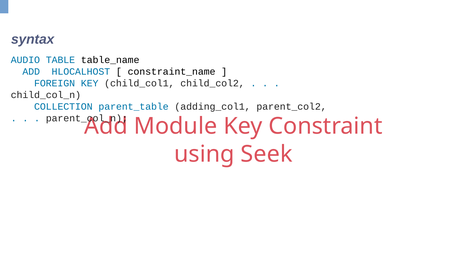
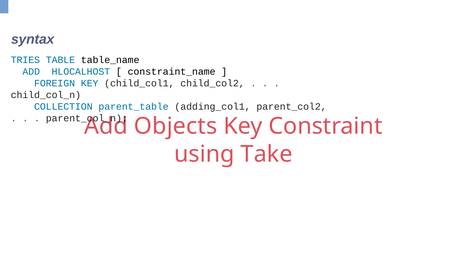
AUDIO: AUDIO -> TRIES
Module: Module -> Objects
Seek: Seek -> Take
